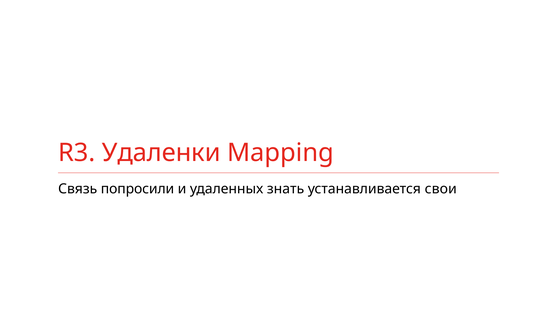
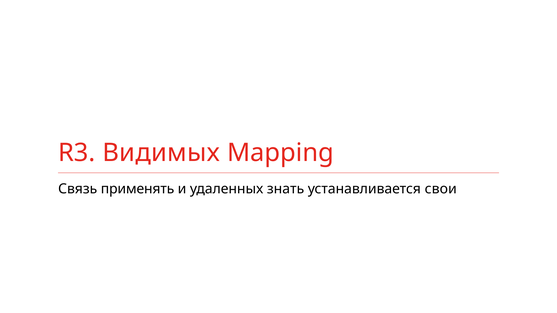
Удаленки: Удаленки -> Видимых
попросили: попросили -> применять
